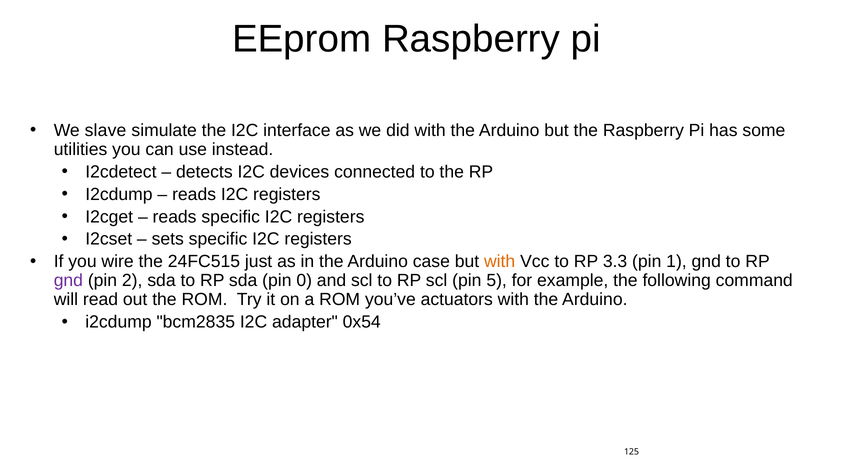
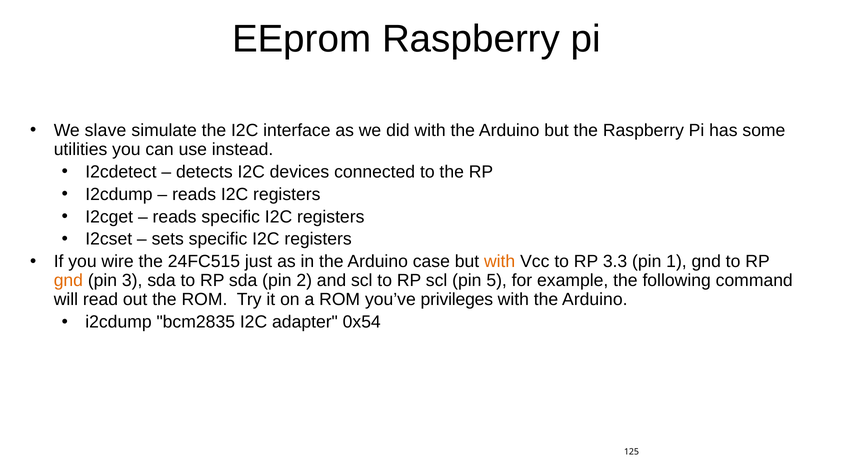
gnd at (68, 280) colour: purple -> orange
2: 2 -> 3
0: 0 -> 2
actuators: actuators -> privileges
